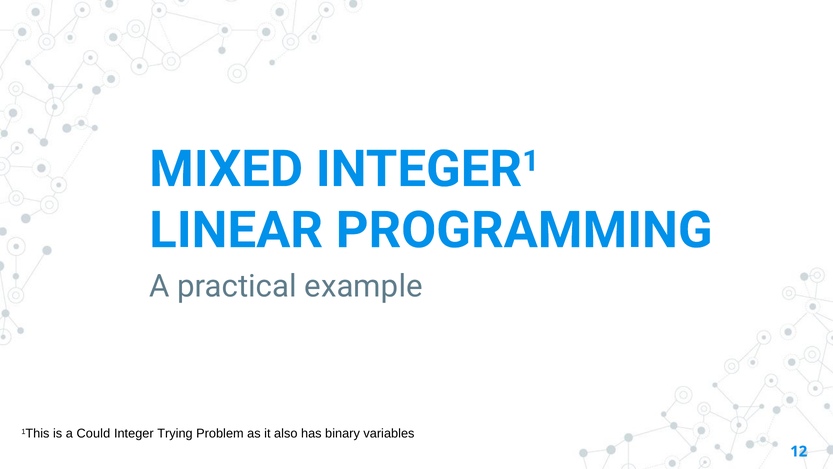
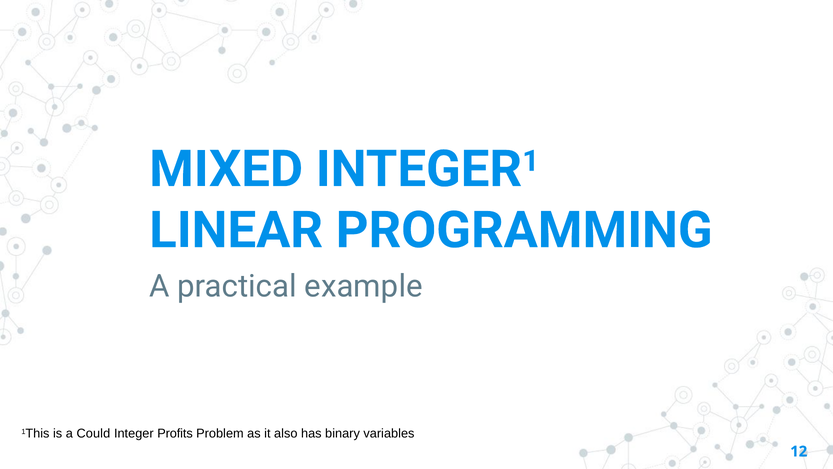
Trying: Trying -> Profits
